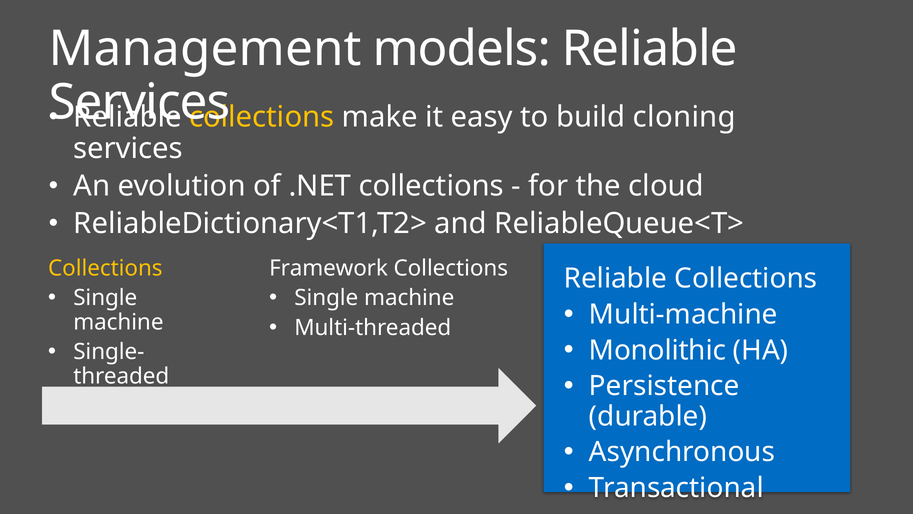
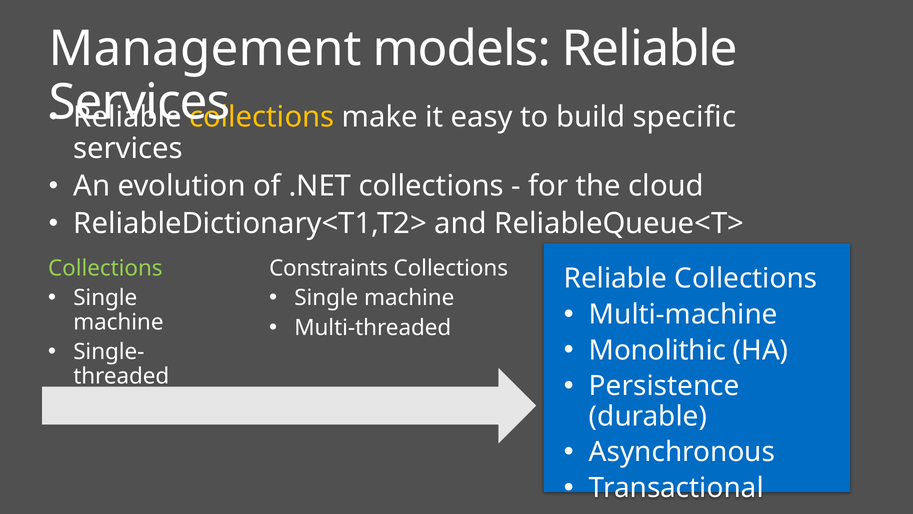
cloning: cloning -> specific
Collections at (105, 268) colour: yellow -> light green
Framework: Framework -> Constraints
